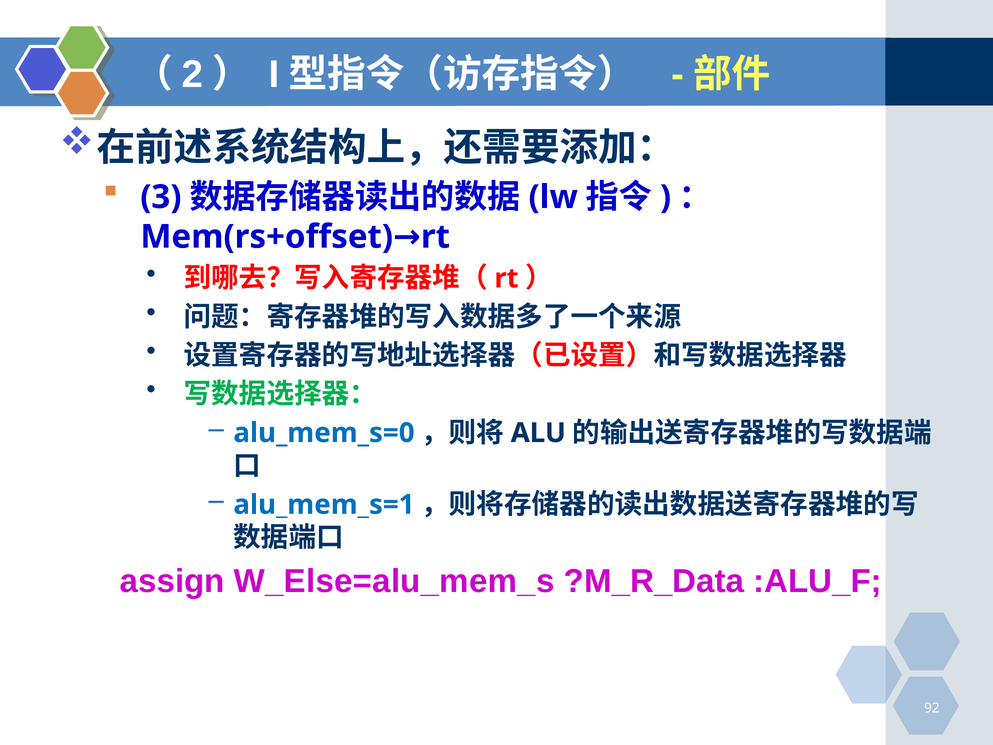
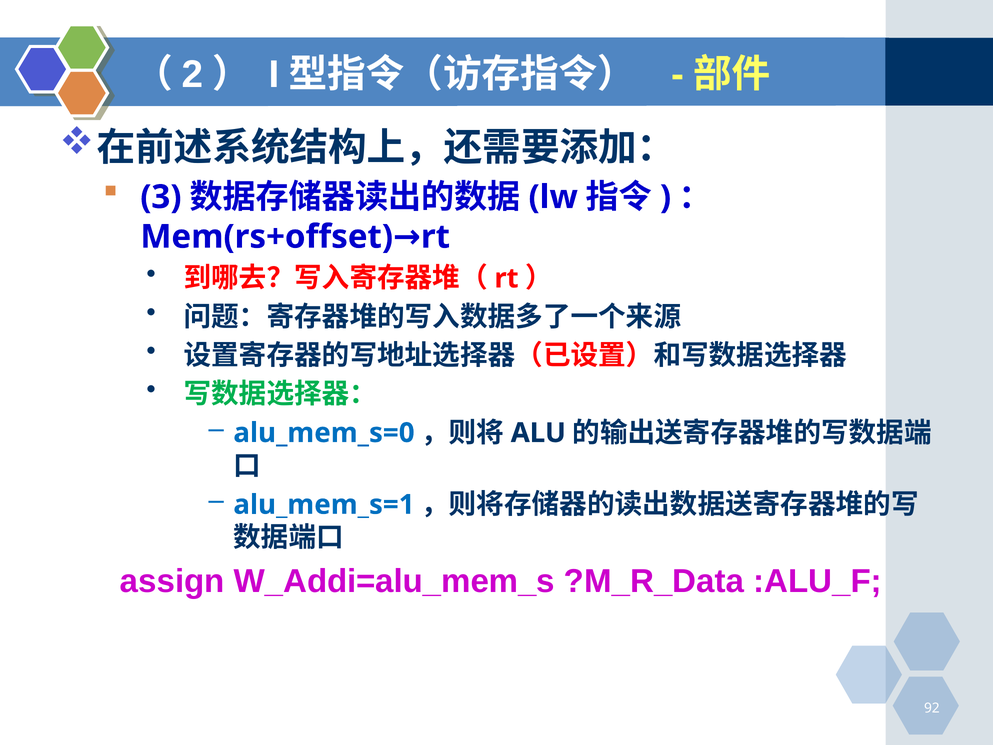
W_Else=alu_mem_s: W_Else=alu_mem_s -> W_Addi=alu_mem_s
